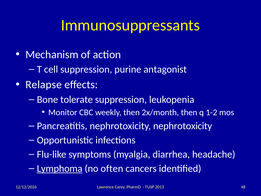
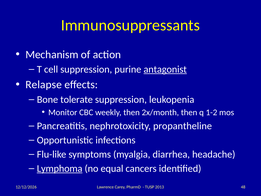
antagonist underline: none -> present
nephrotoxicity nephrotoxicity: nephrotoxicity -> propantheline
often: often -> equal
